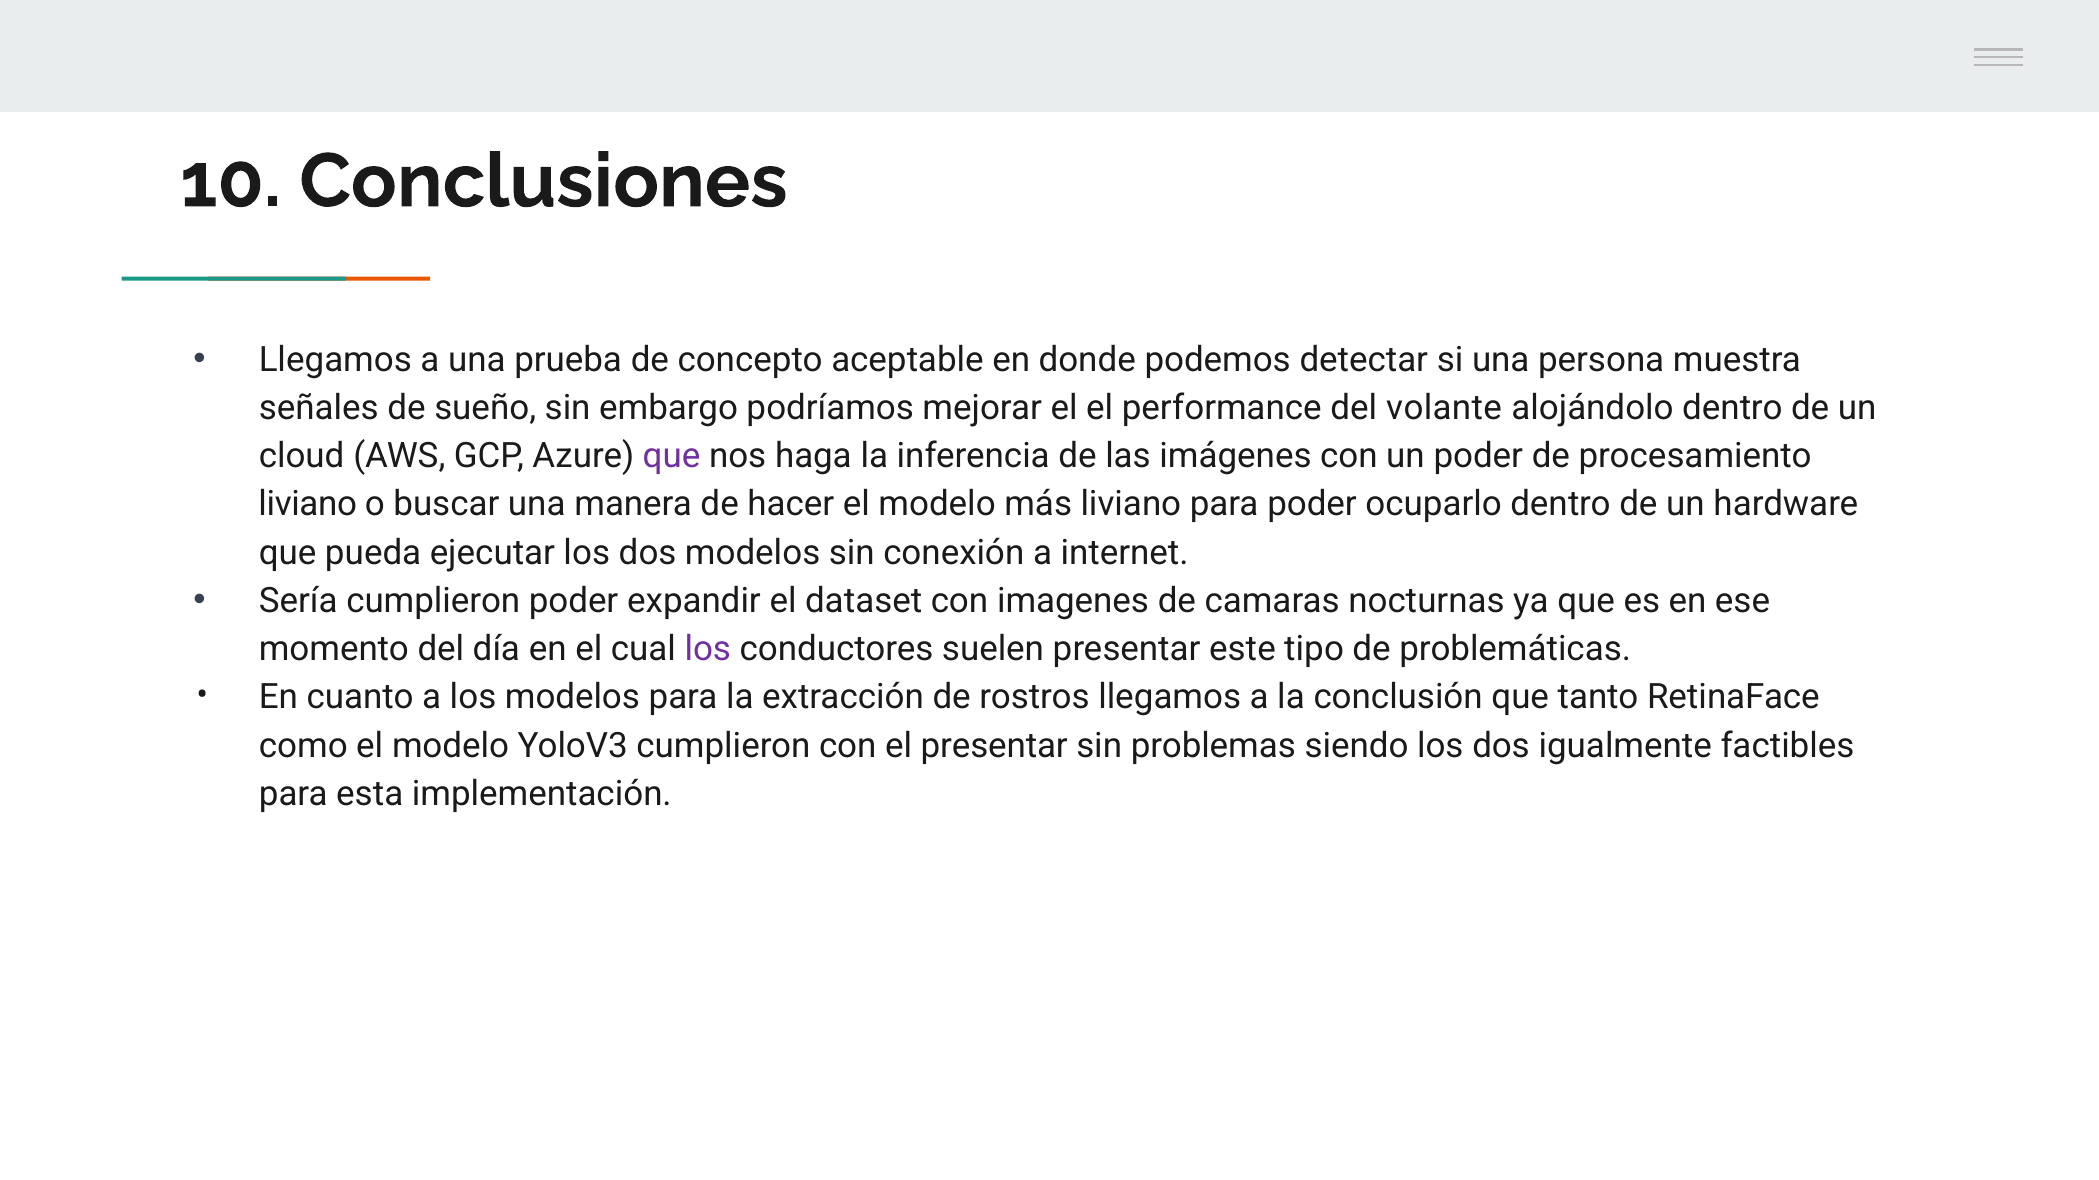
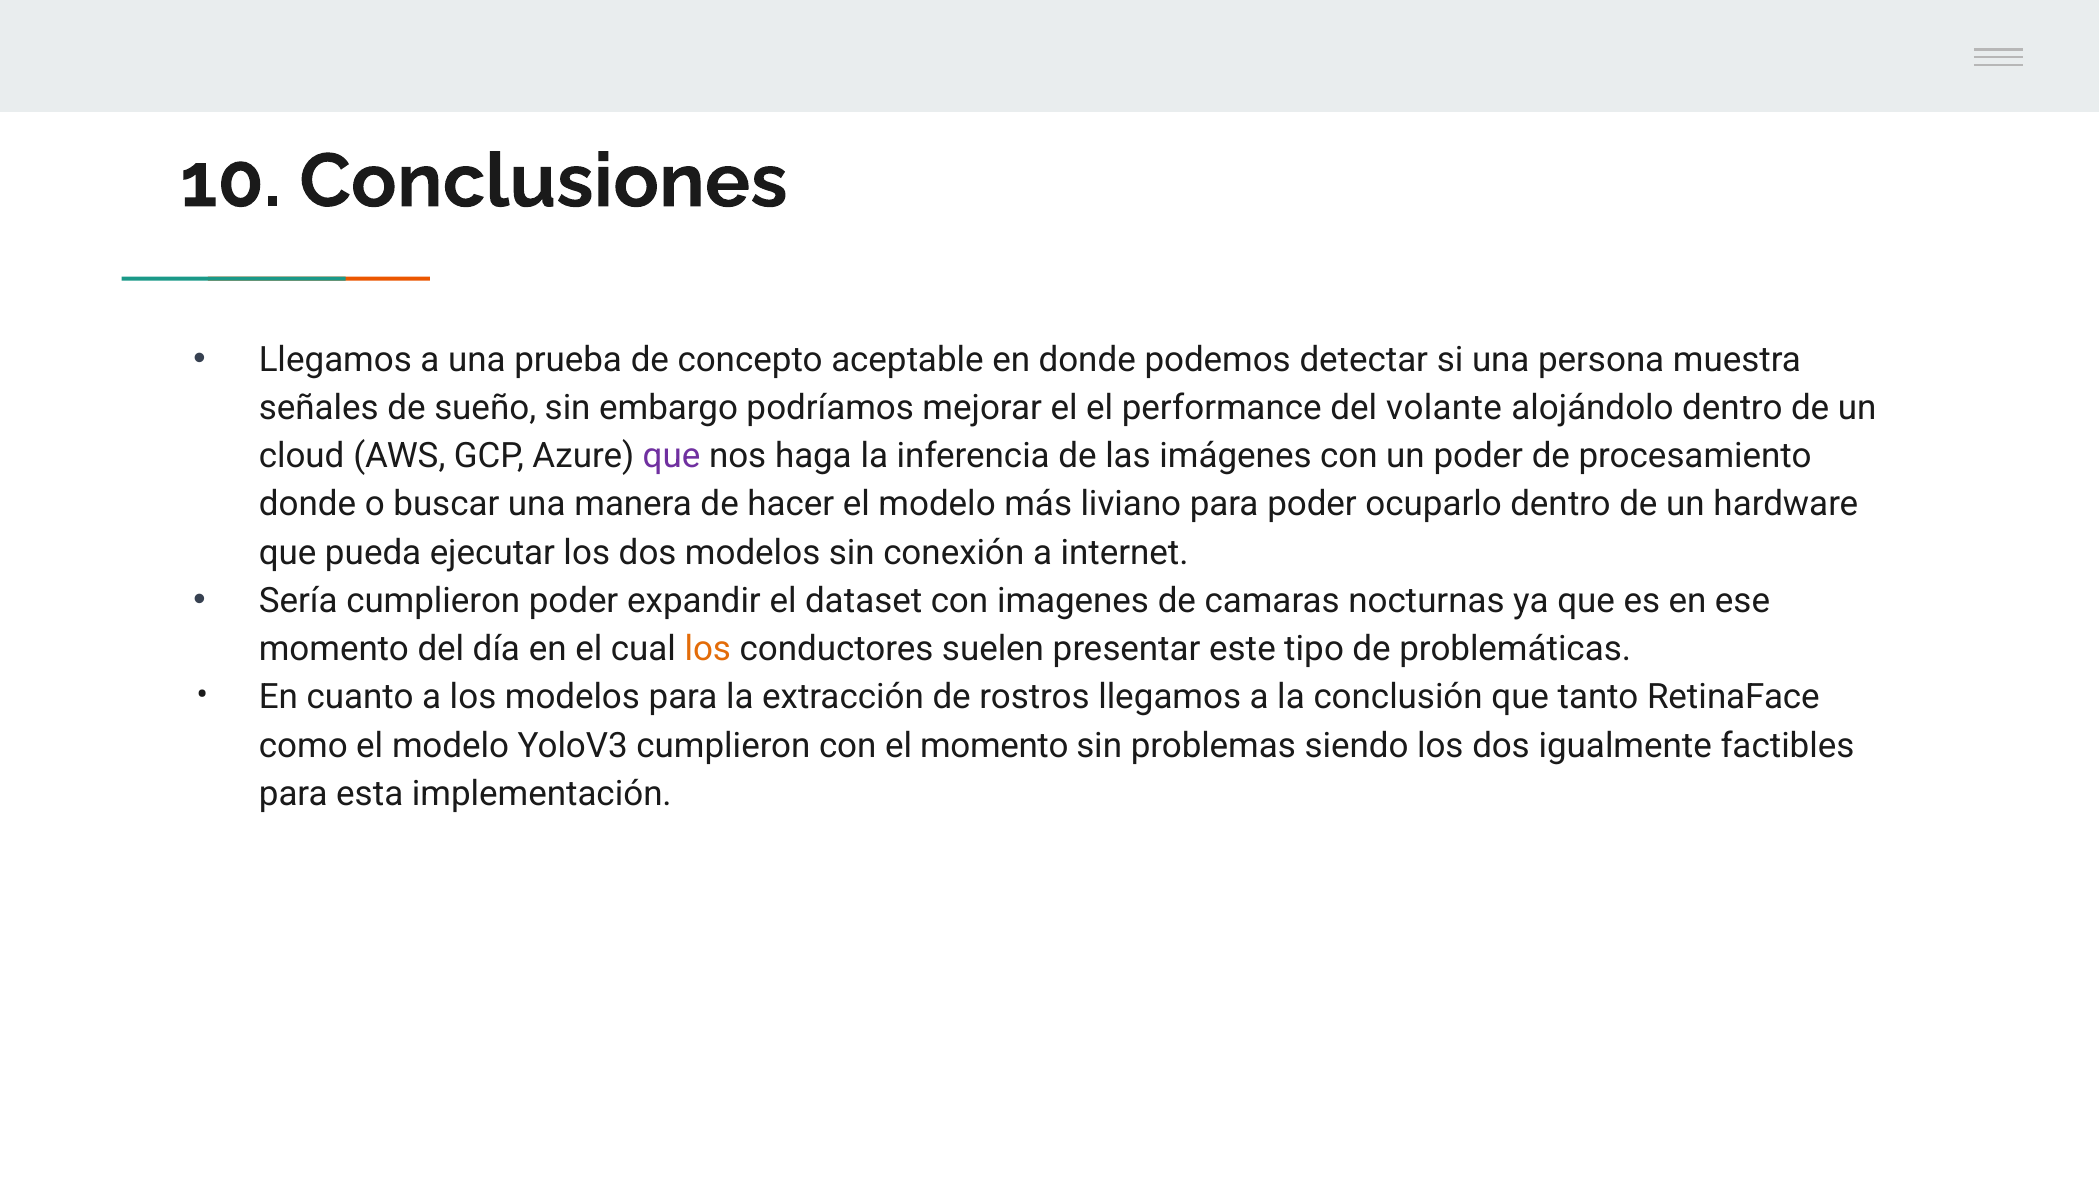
liviano at (308, 505): liviano -> donde
los at (708, 649) colour: purple -> orange
el presentar: presentar -> momento
